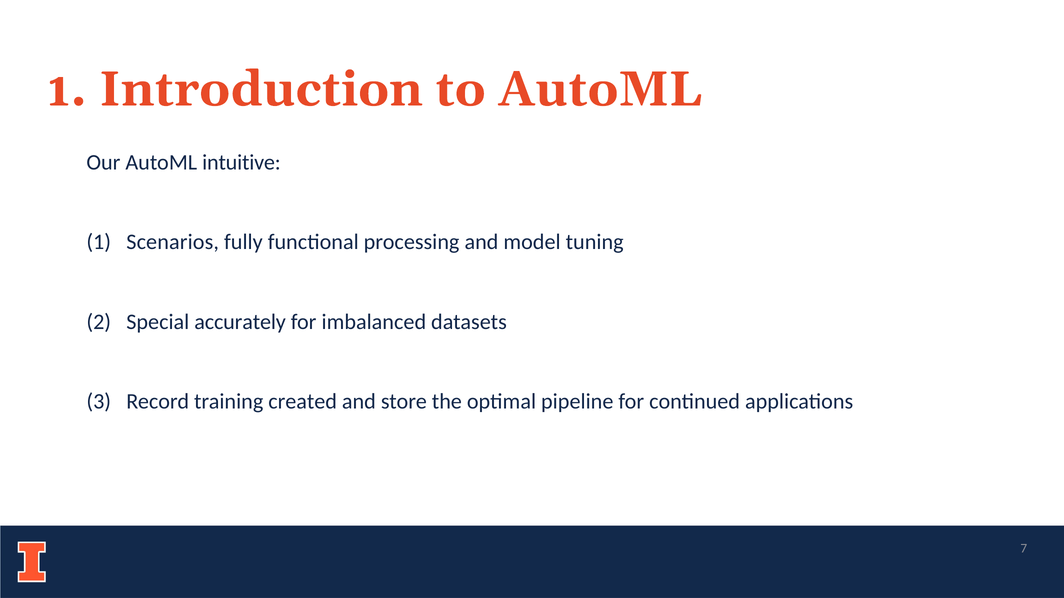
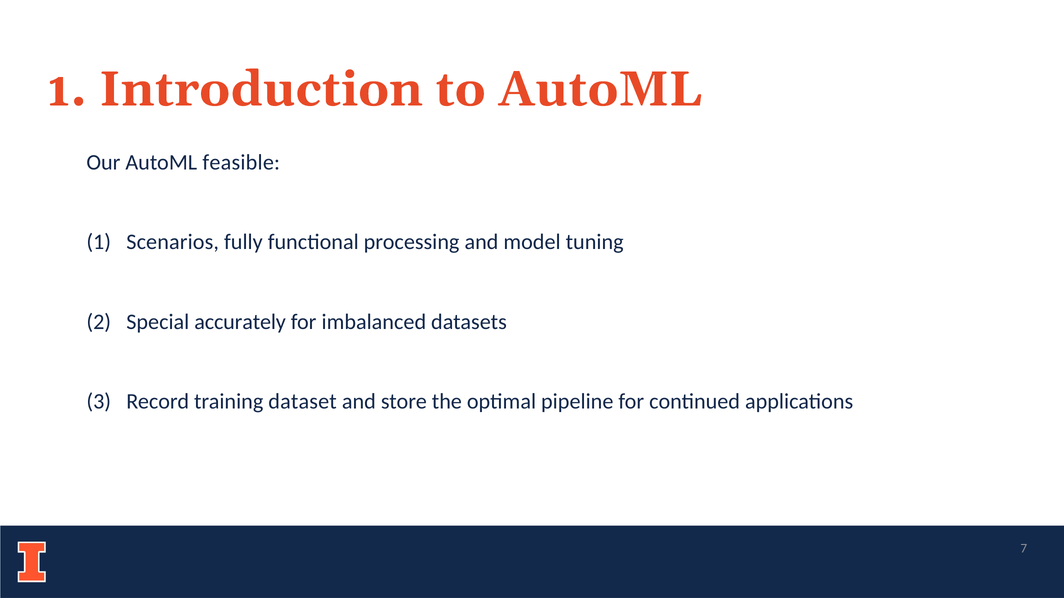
intuitive: intuitive -> feasible
created: created -> dataset
